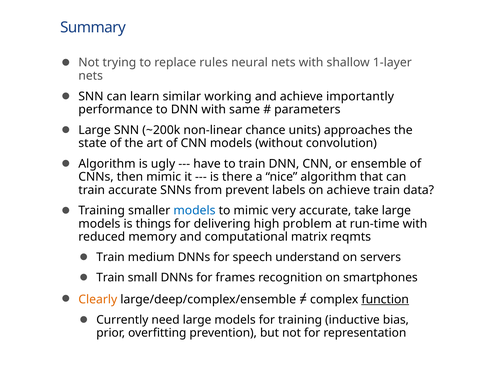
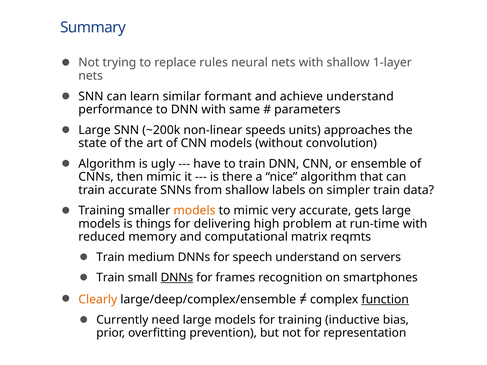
working: working -> formant
achieve importantly: importantly -> understand
chance: chance -> speeds
from prevent: prevent -> shallow
on achieve: achieve -> simpler
models at (194, 211) colour: blue -> orange
take: take -> gets
DNNs at (177, 278) underline: none -> present
